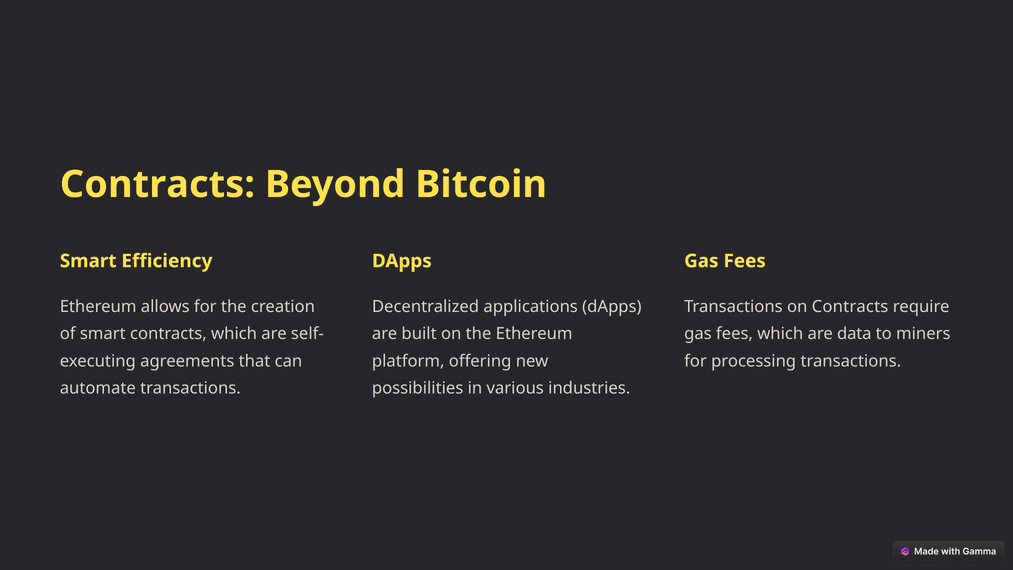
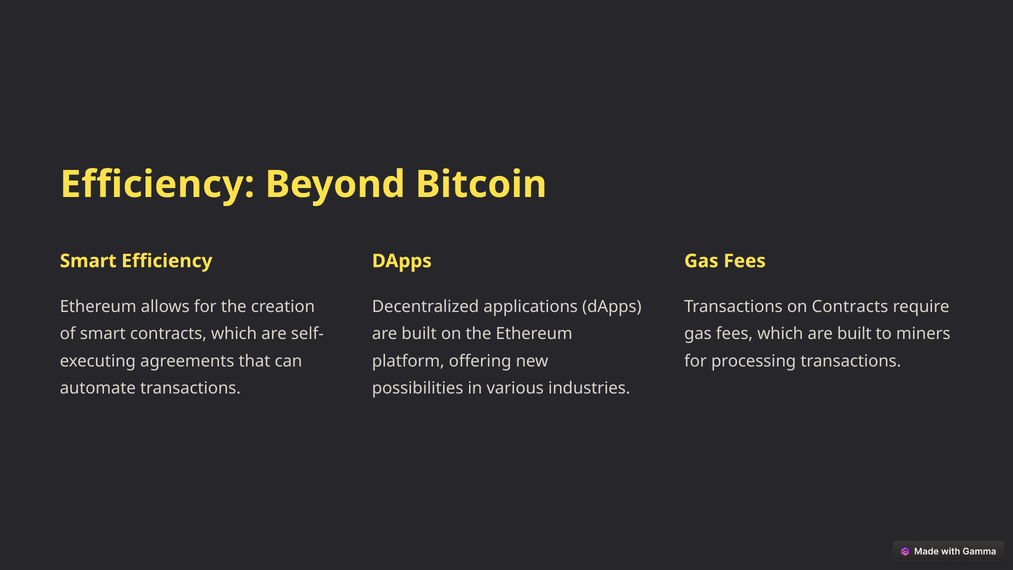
Contracts at (157, 184): Contracts -> Efficiency
which are data: data -> built
